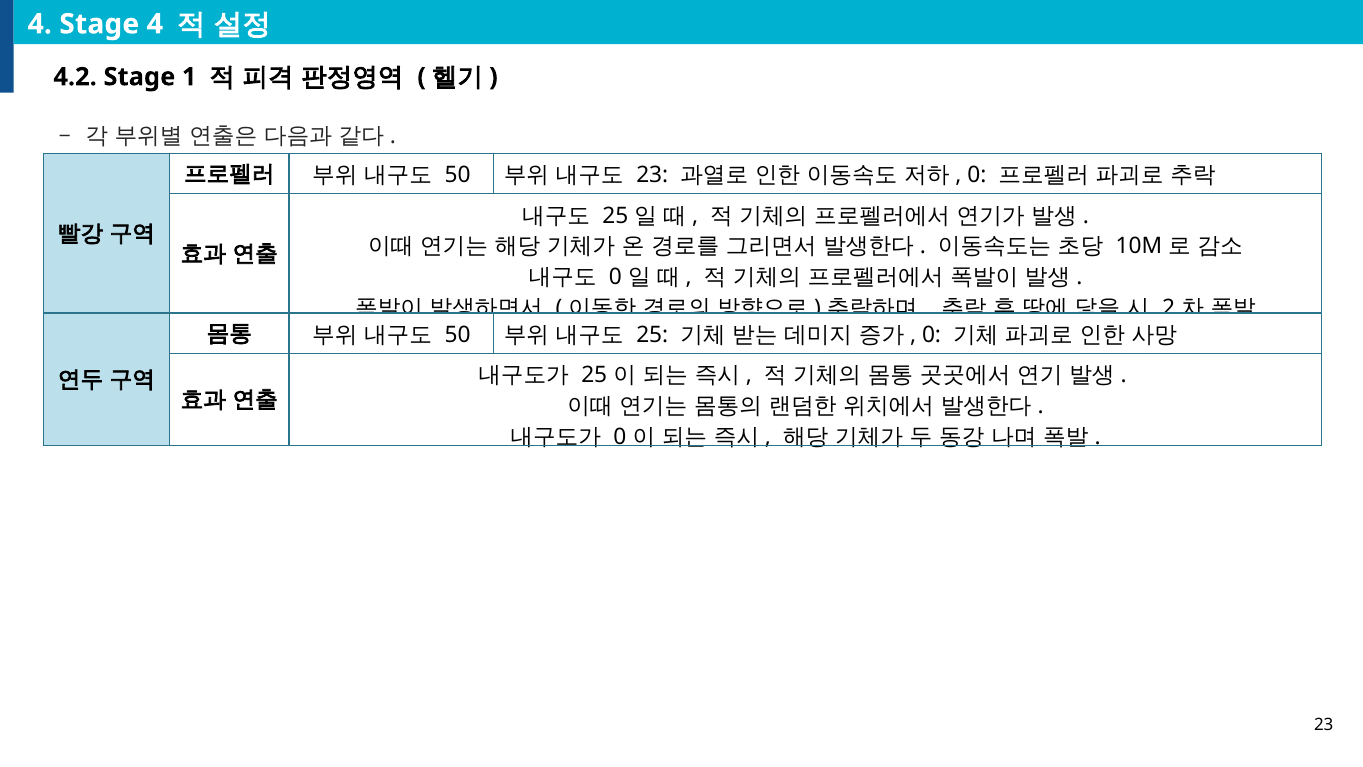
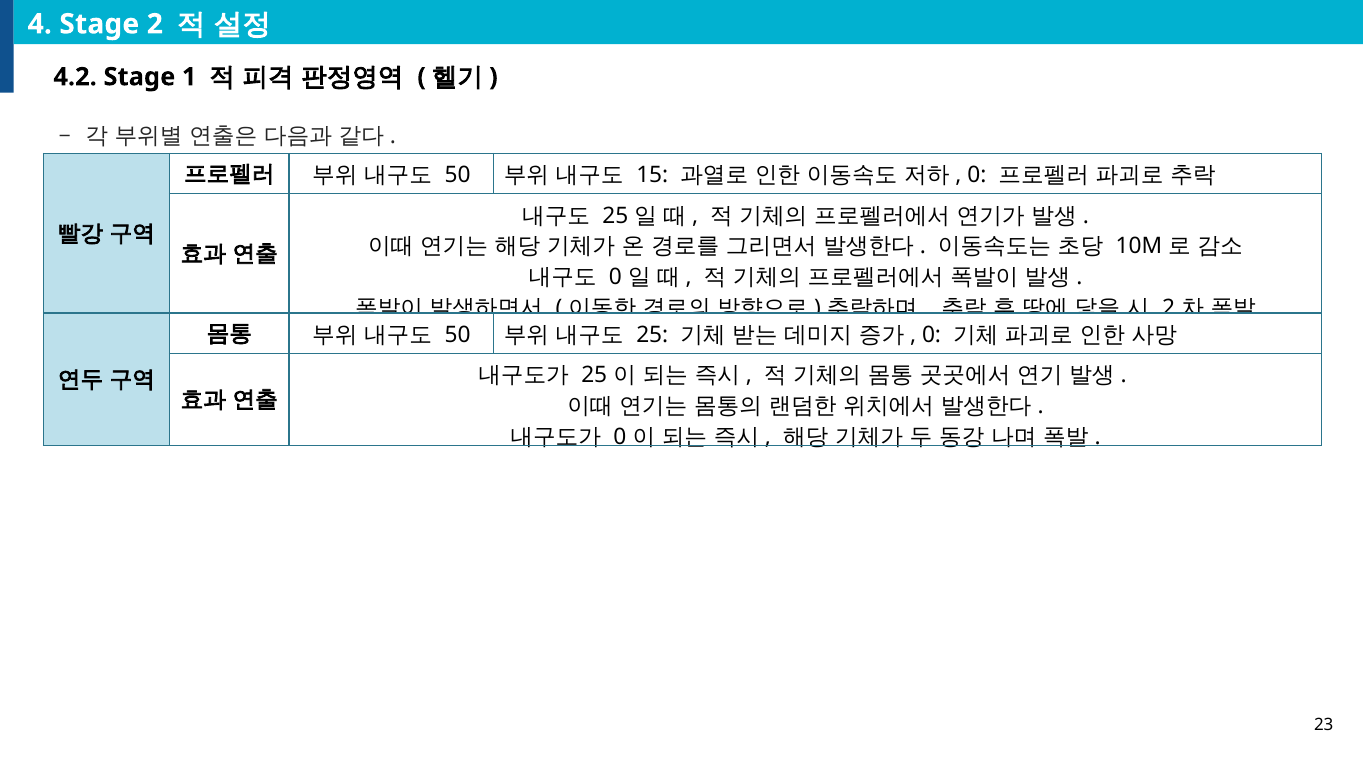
Stage 4: 4 -> 2
23 at (652, 175): 23 -> 15
